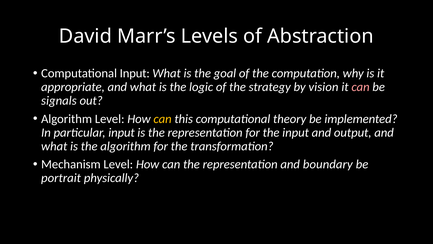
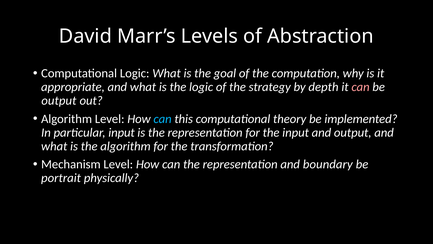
Computational Input: Input -> Logic
vision: vision -> depth
signals at (59, 100): signals -> output
can at (163, 119) colour: yellow -> light blue
